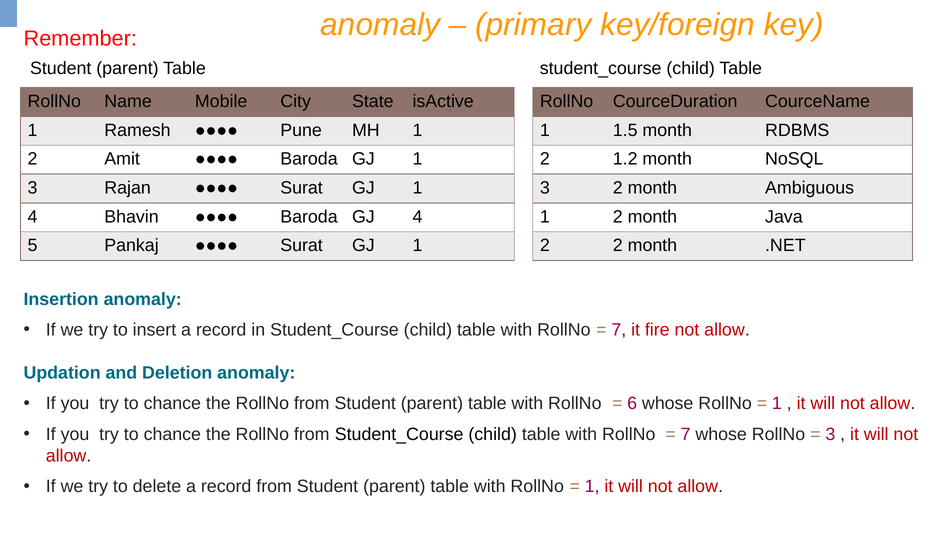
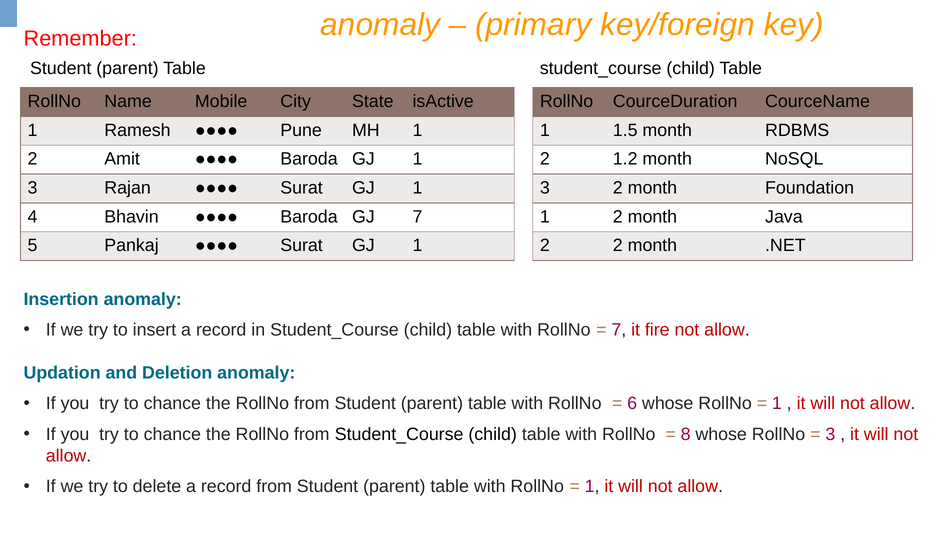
Ambiguous: Ambiguous -> Foundation
GJ 4: 4 -> 7
7 at (686, 435): 7 -> 8
